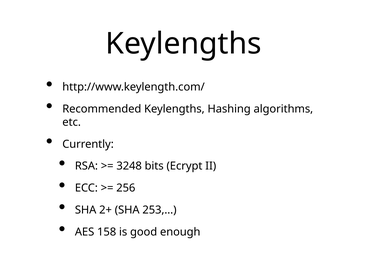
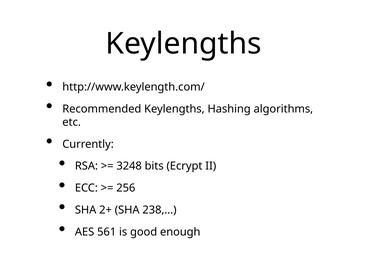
253,…: 253,… -> 238,…
158: 158 -> 561
